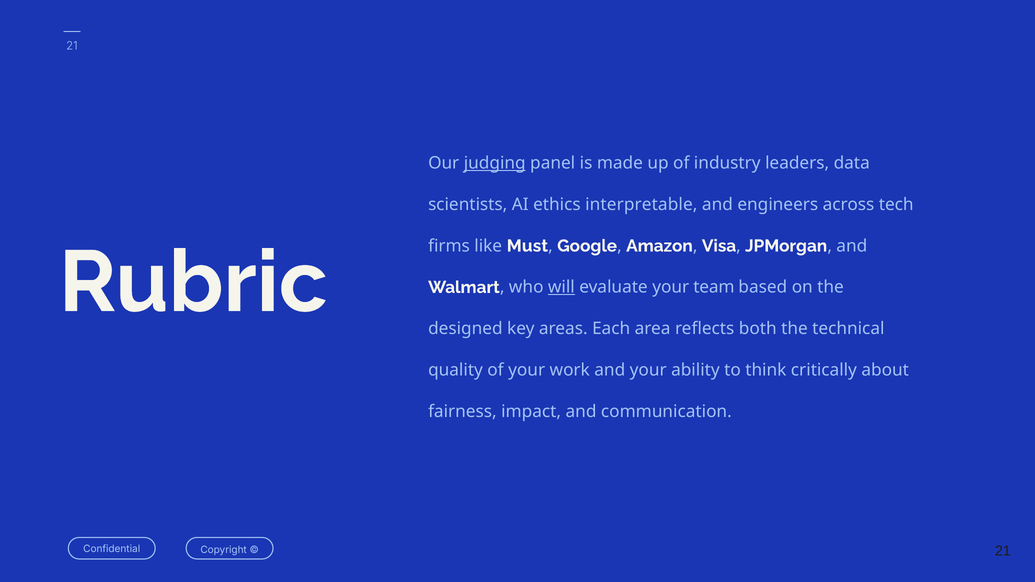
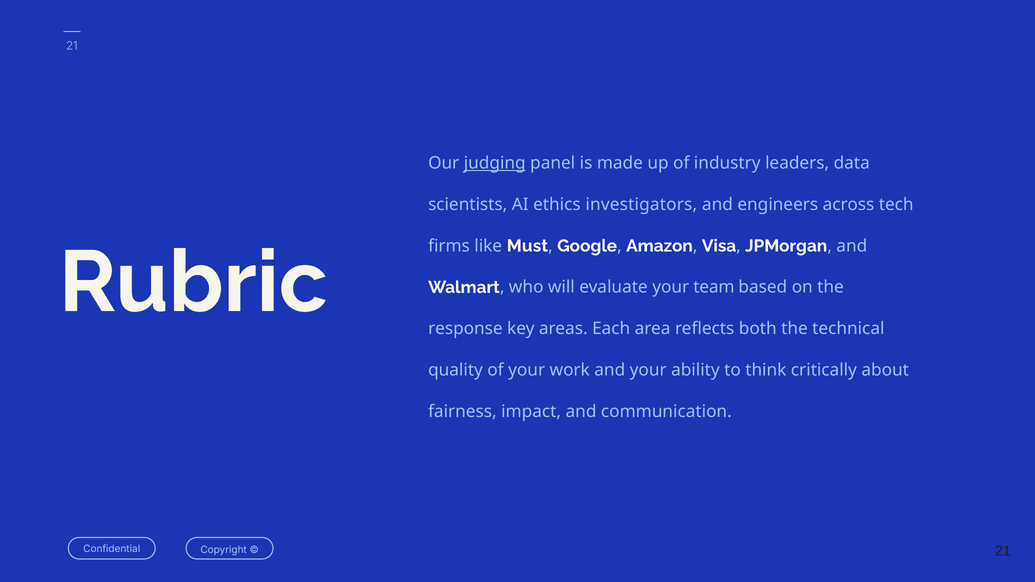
interpretable: interpretable -> investigators
will underline: present -> none
designed: designed -> response
